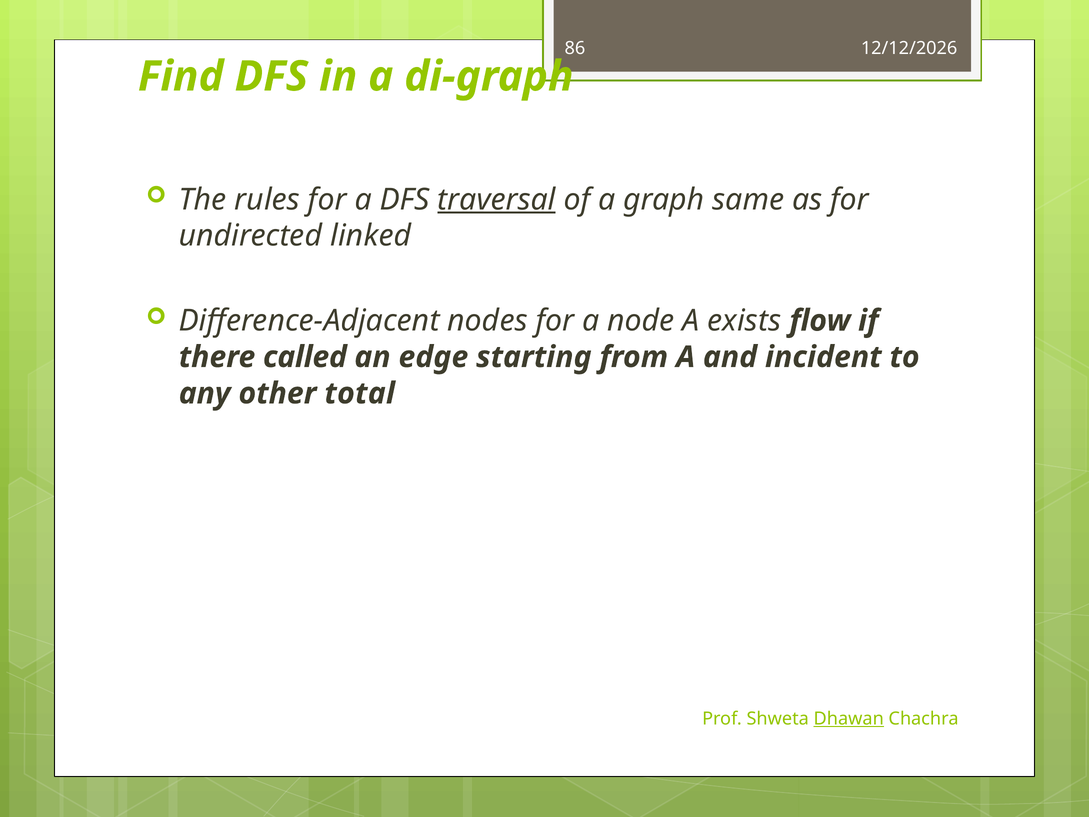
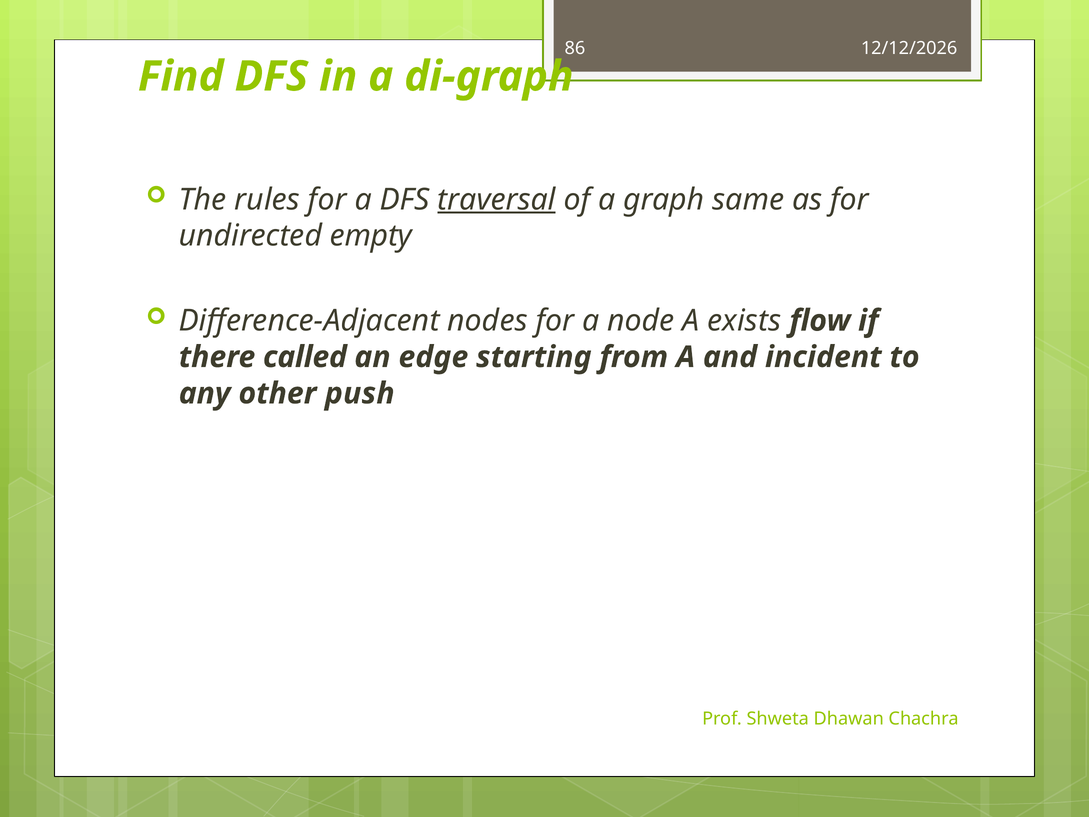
linked: linked -> empty
total: total -> push
Dhawan underline: present -> none
